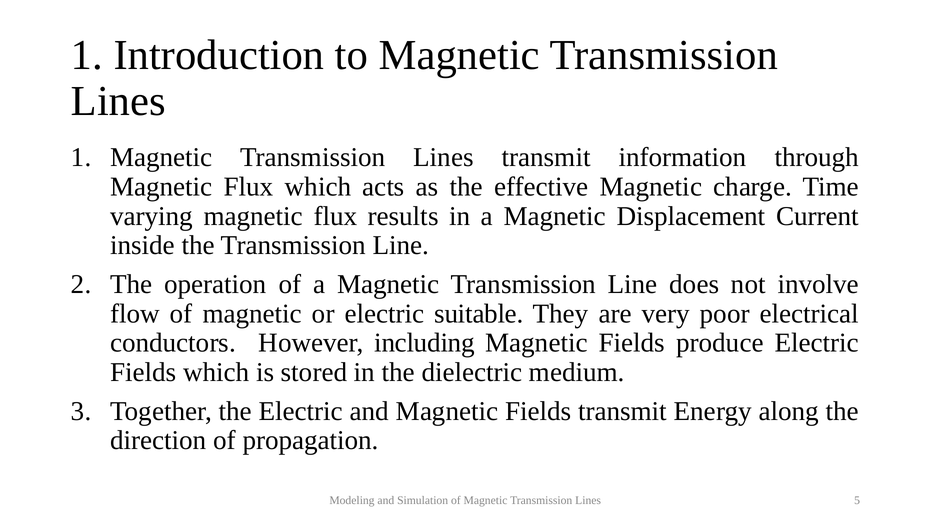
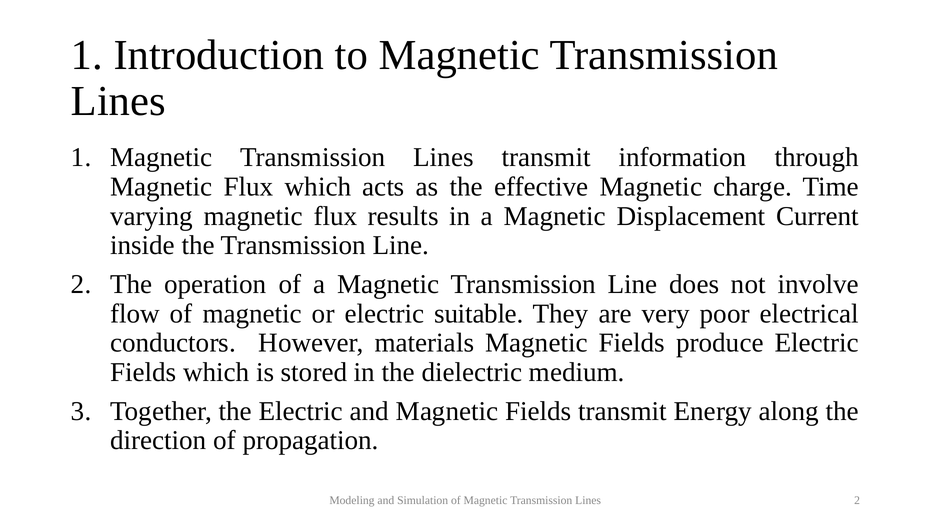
including: including -> materials
Lines 5: 5 -> 2
